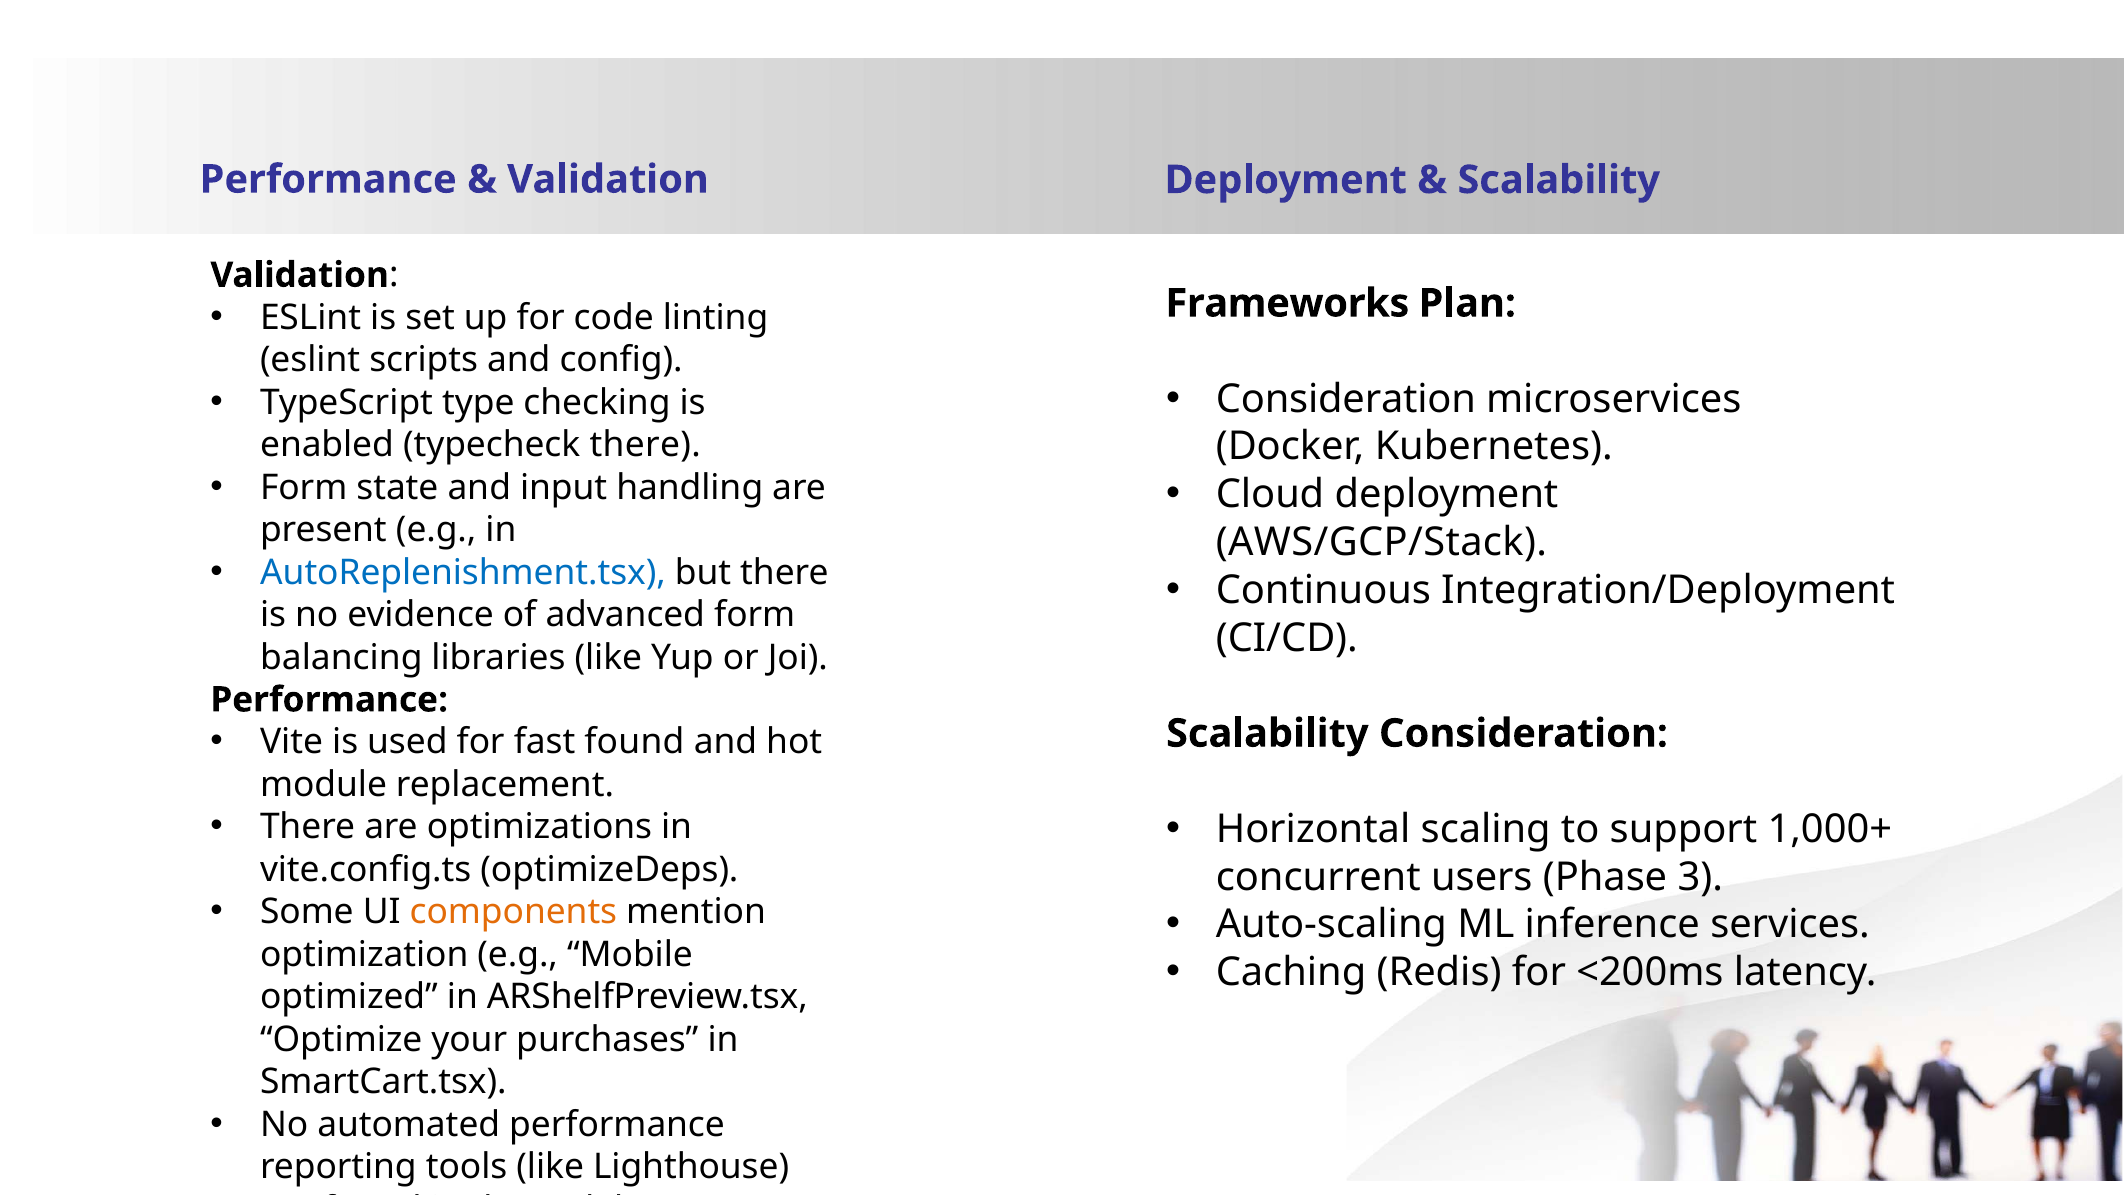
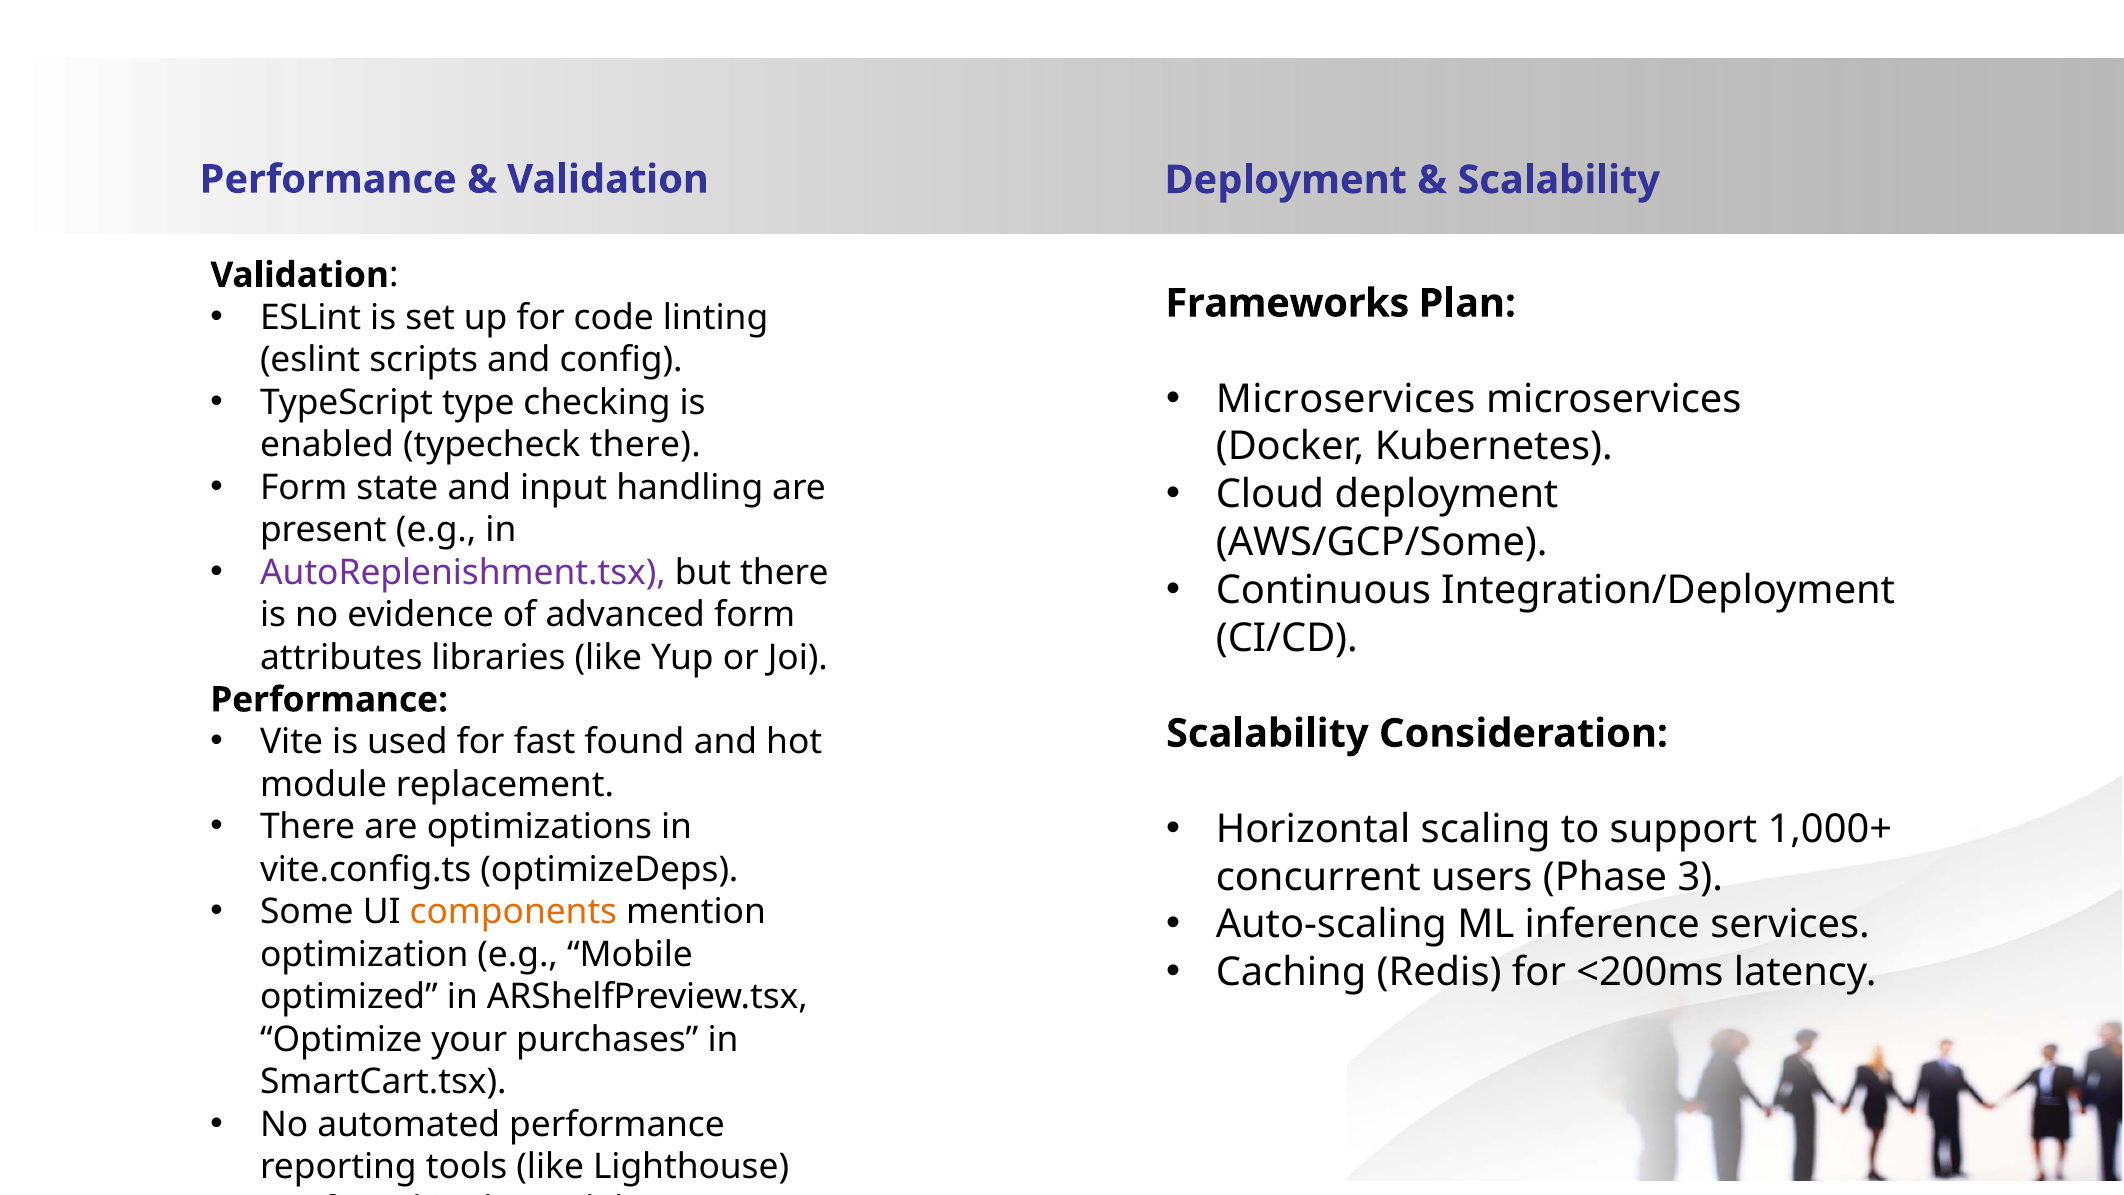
Consideration at (1346, 399): Consideration -> Microservices
AWS/GCP/Stack: AWS/GCP/Stack -> AWS/GCP/Some
AutoReplenishment.tsx colour: blue -> purple
balancing: balancing -> attributes
